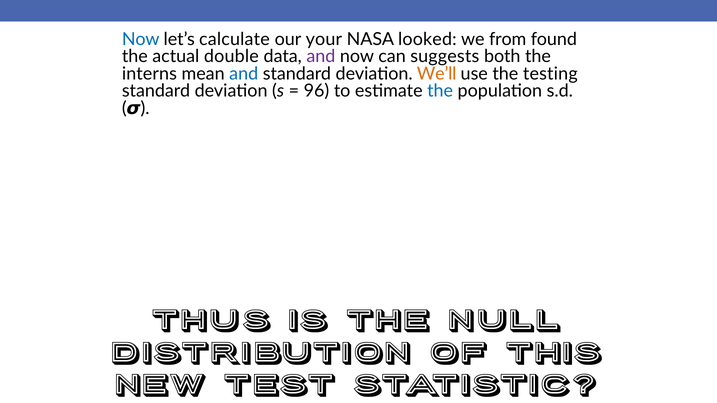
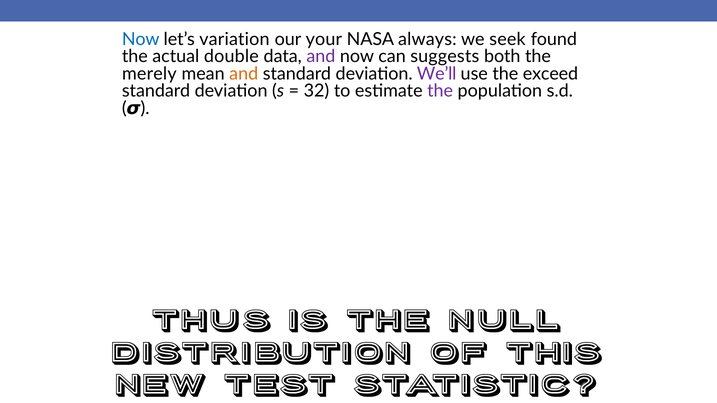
calculate: calculate -> variation
looked: looked -> always
from: from -> seek
interns: interns -> merely
and at (244, 74) colour: blue -> orange
We’ll colour: orange -> purple
testing: testing -> exceed
96: 96 -> 32
the at (440, 91) colour: blue -> purple
